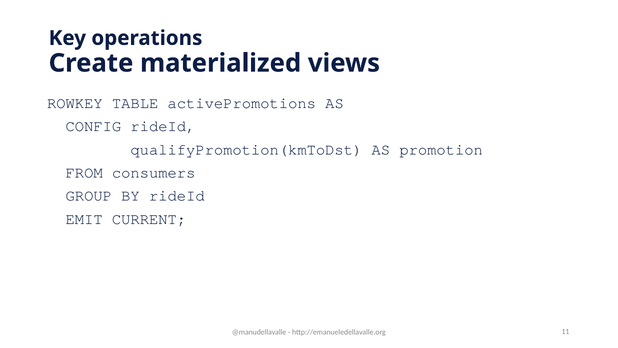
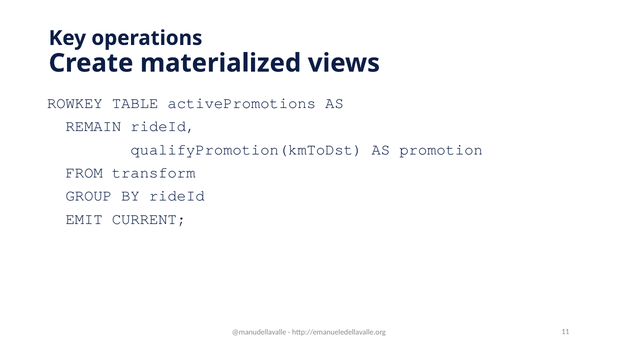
CONFIG: CONFIG -> REMAIN
consumers: consumers -> transform
